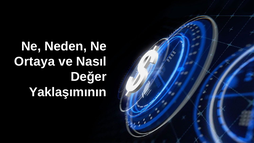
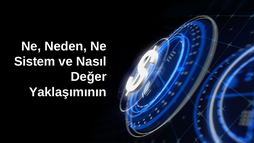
Ortaya: Ortaya -> Sistem
